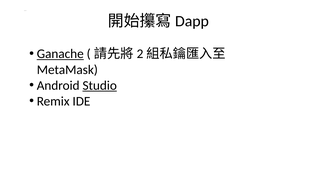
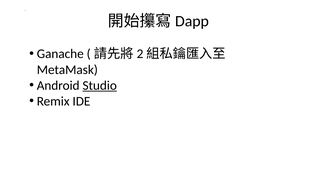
Ganache underline: present -> none
